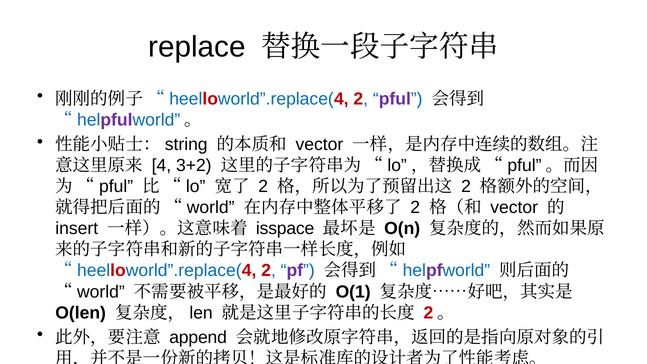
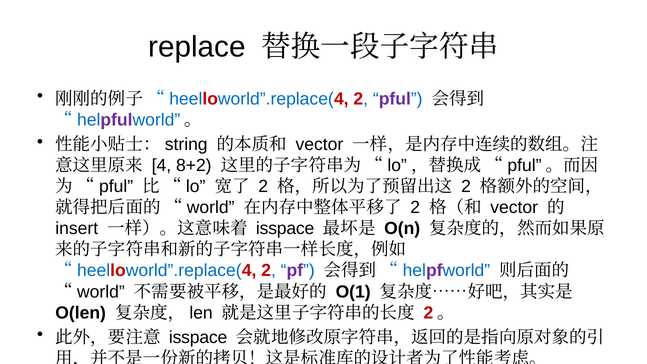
3+2: 3+2 -> 8+2
append at (198, 337): append -> isspace
